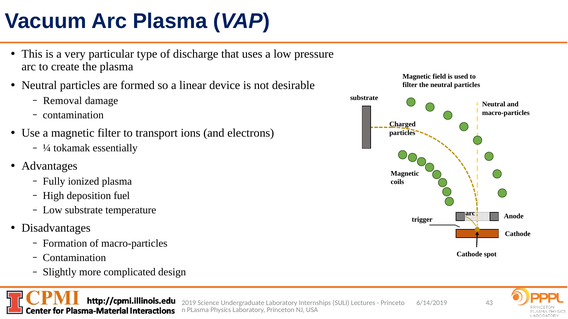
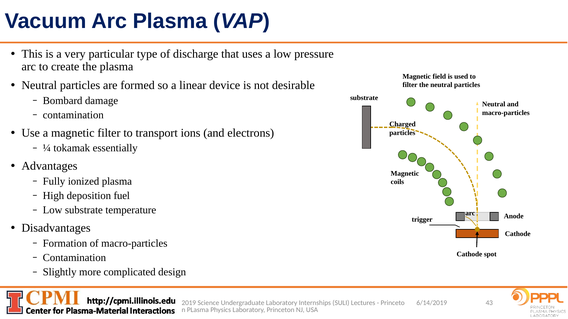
Removal: Removal -> Bombard
